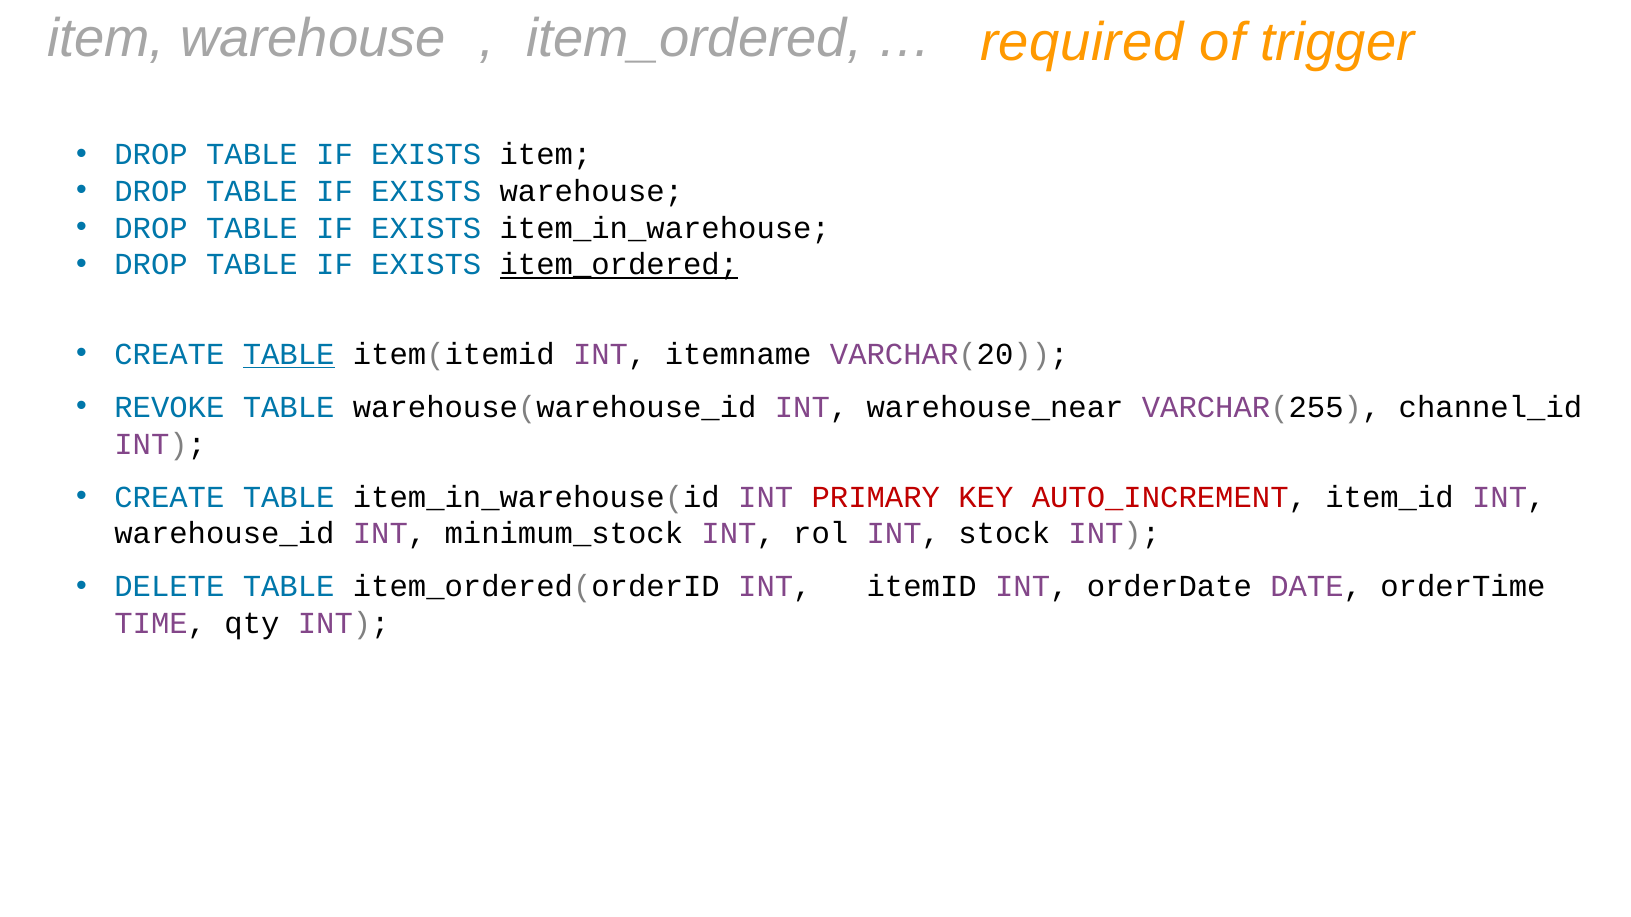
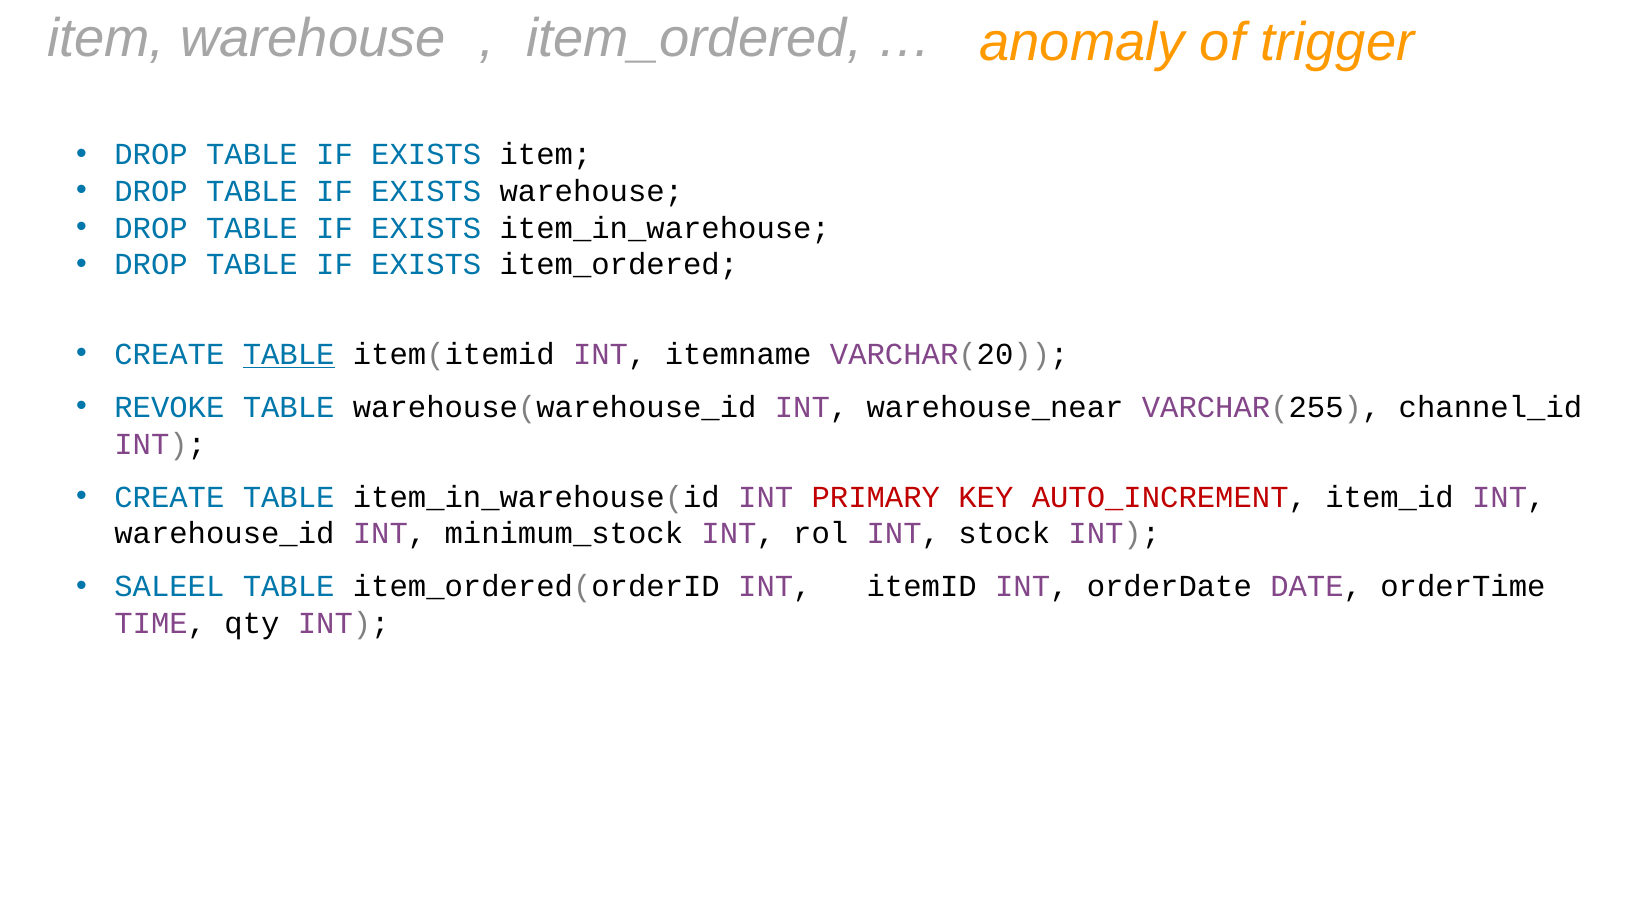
required: required -> anomaly
item_ordered at (619, 265) underline: present -> none
DELETE: DELETE -> SALEEL
